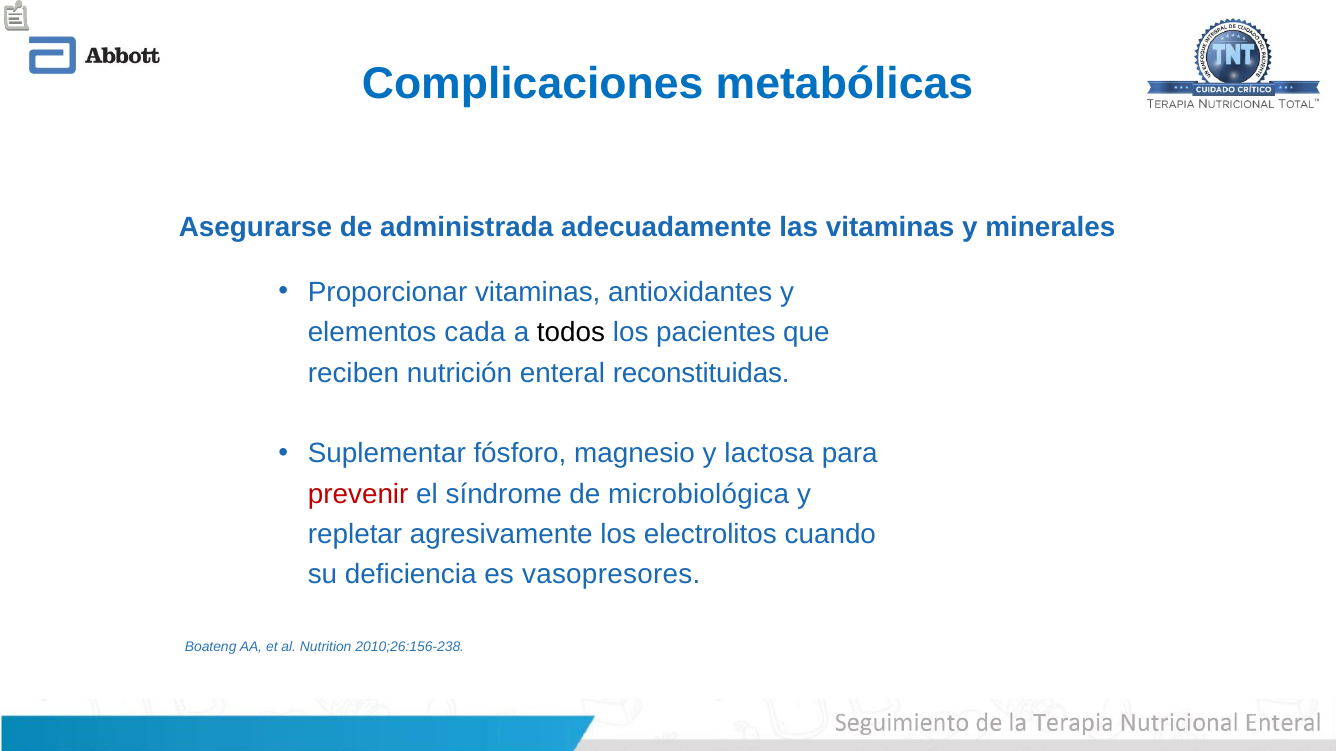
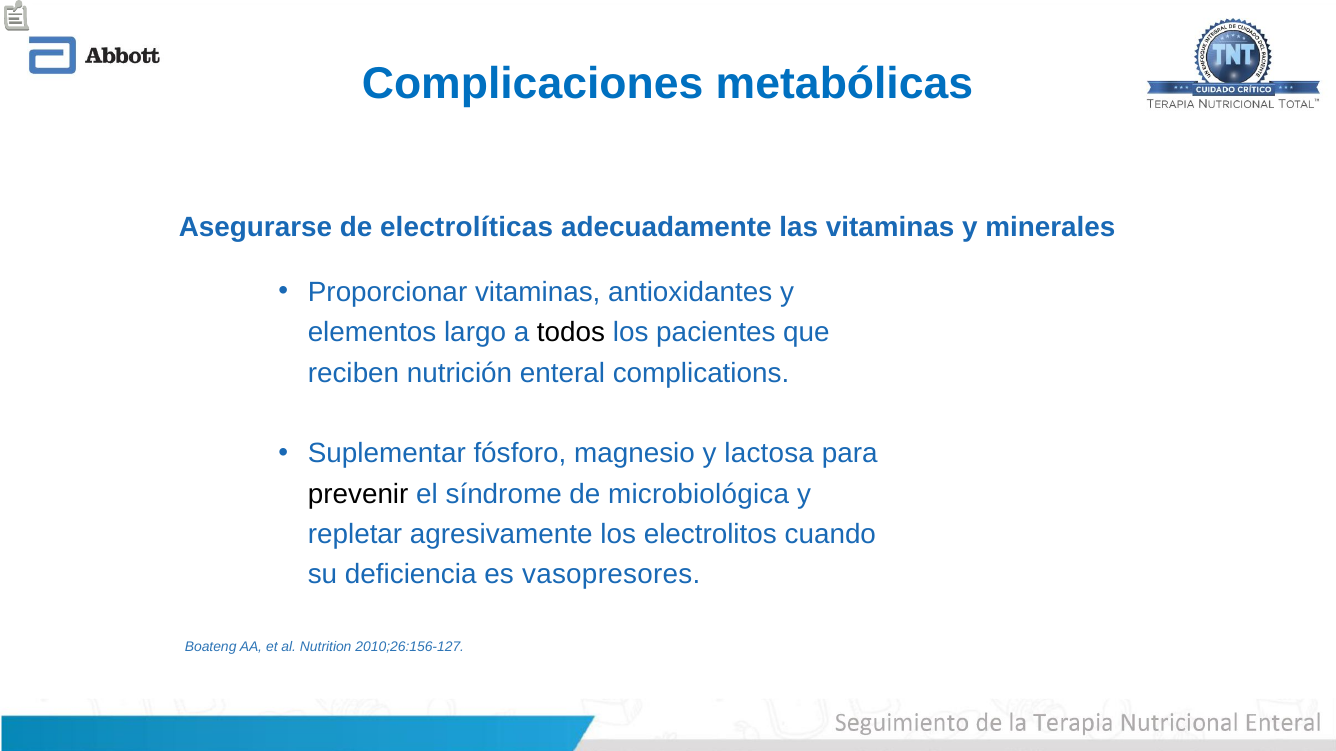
administrada: administrada -> electrolíticas
cada: cada -> largo
reconstituidas: reconstituidas -> complications
prevenir colour: red -> black
2010;26:156-238: 2010;26:156-238 -> 2010;26:156-127
